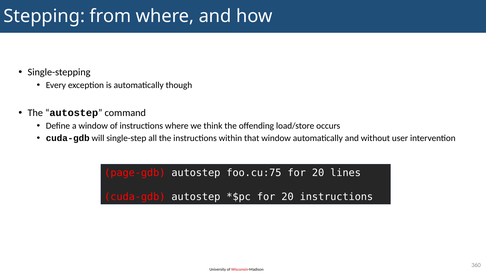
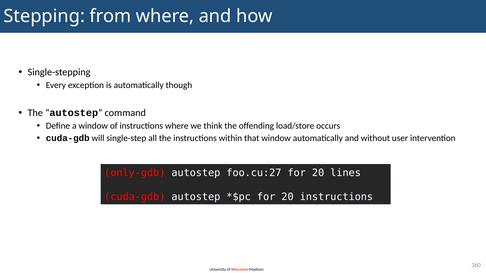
page-gdb: page-gdb -> only-gdb
foo.cu:75: foo.cu:75 -> foo.cu:27
